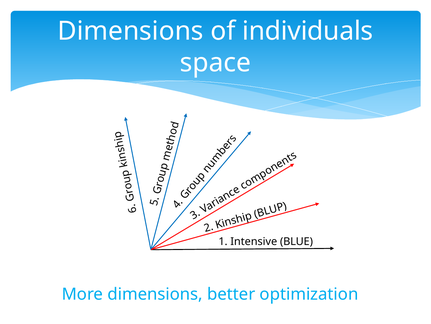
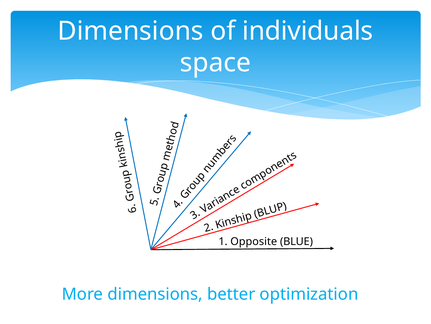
Intensive: Intensive -> Opposite
